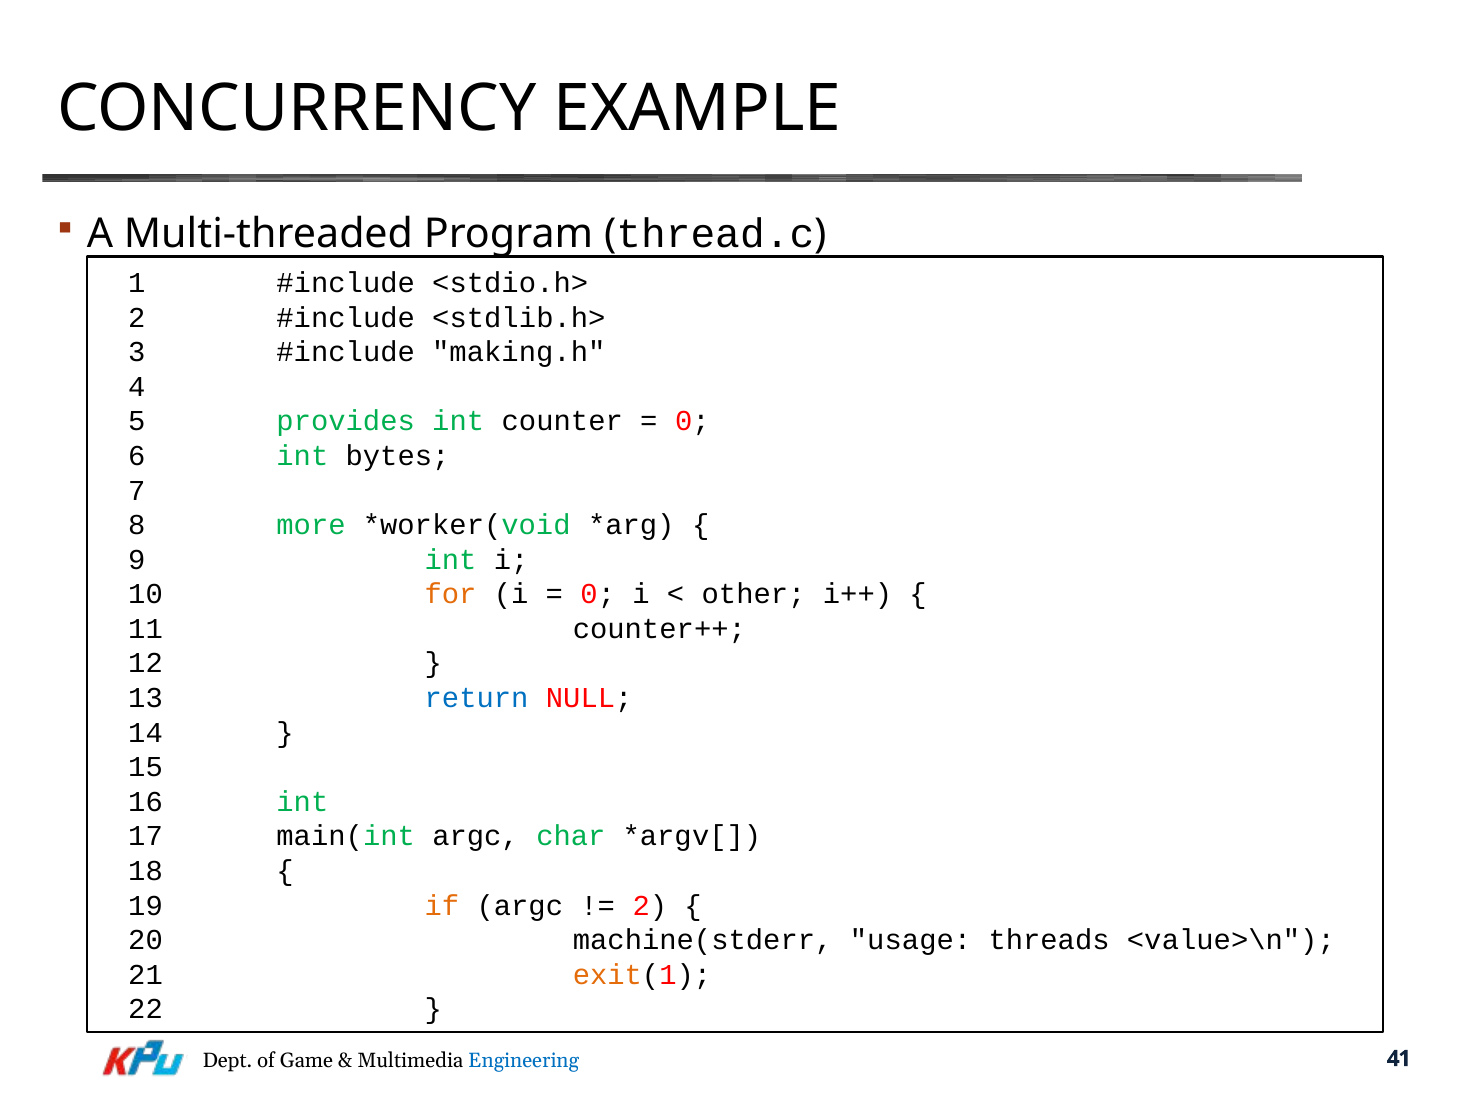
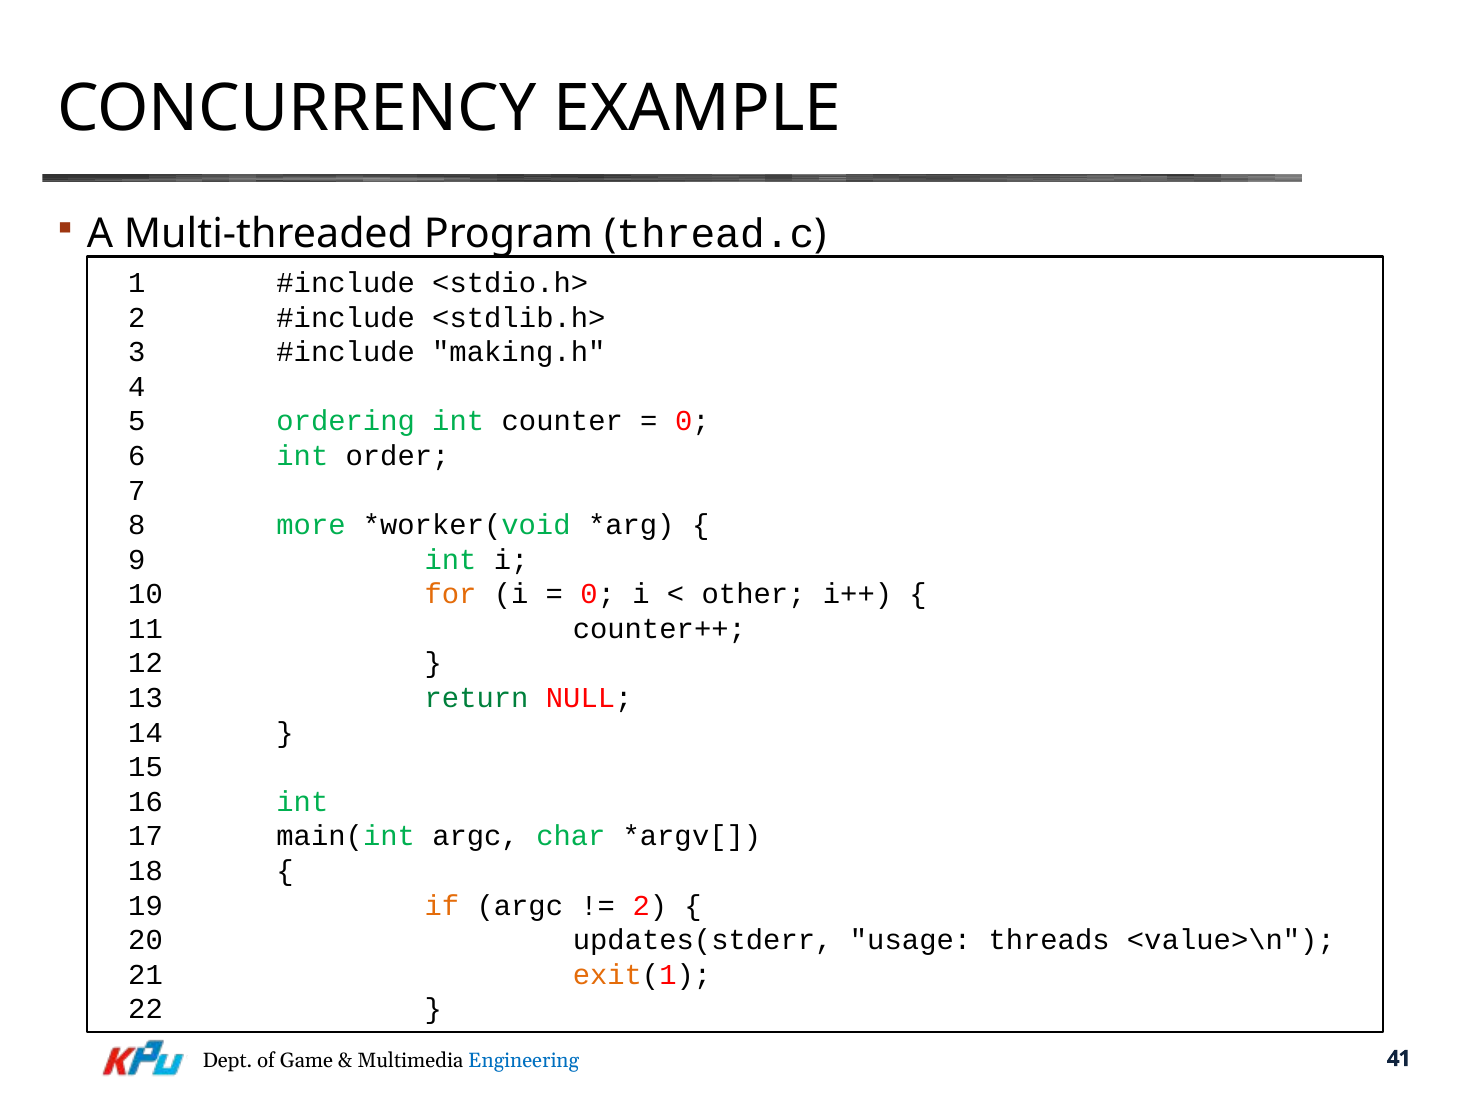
provides: provides -> ordering
bytes: bytes -> order
return colour: blue -> green
machine(stderr: machine(stderr -> updates(stderr
